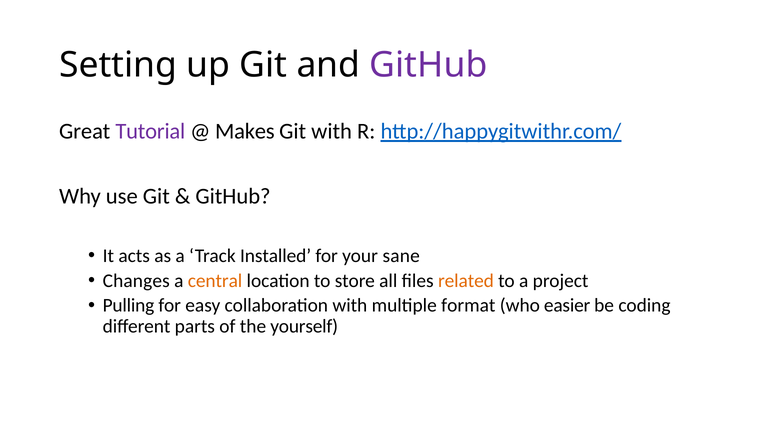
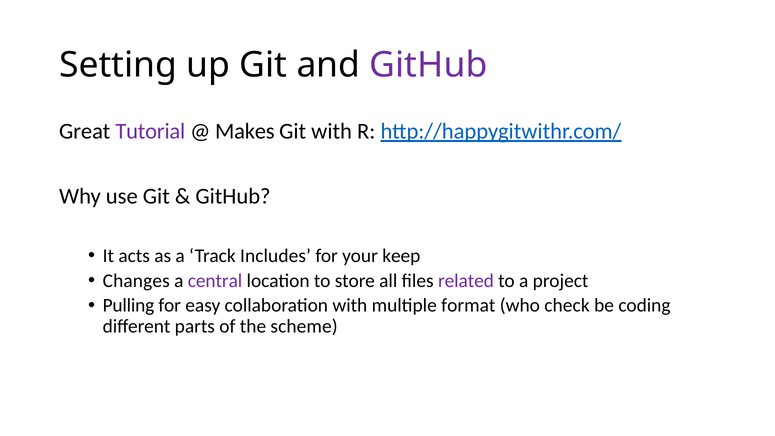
Installed: Installed -> Includes
sane: sane -> keep
central colour: orange -> purple
related colour: orange -> purple
easier: easier -> check
yourself: yourself -> scheme
